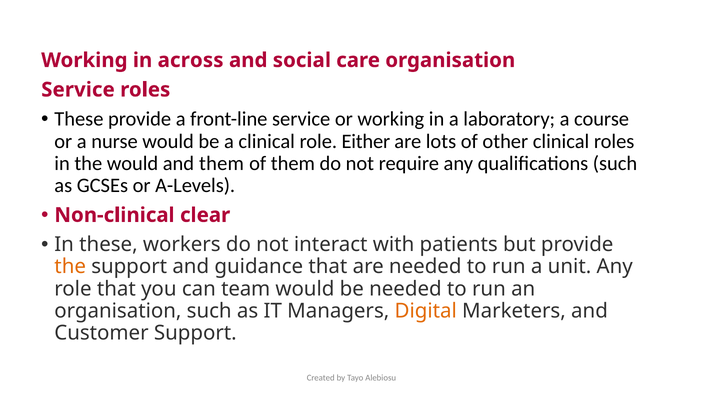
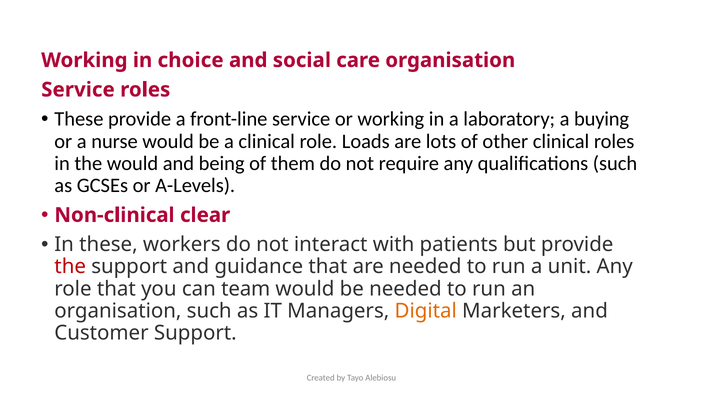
across: across -> choice
course: course -> buying
Either: Either -> Loads
and them: them -> being
the at (70, 266) colour: orange -> red
